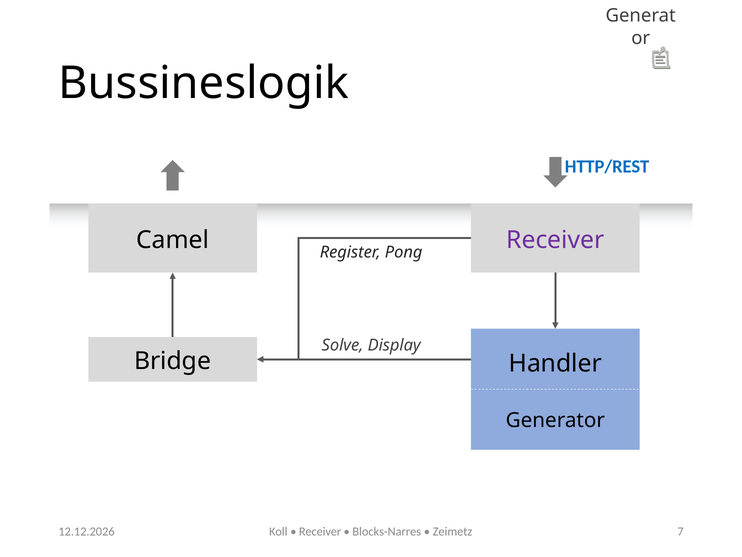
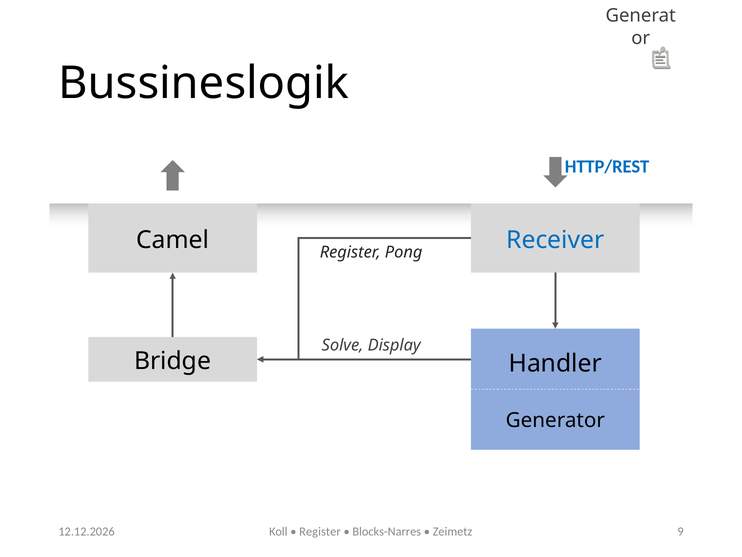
Receiver at (555, 240) colour: purple -> blue
Receiver at (320, 531): Receiver -> Register
7: 7 -> 9
